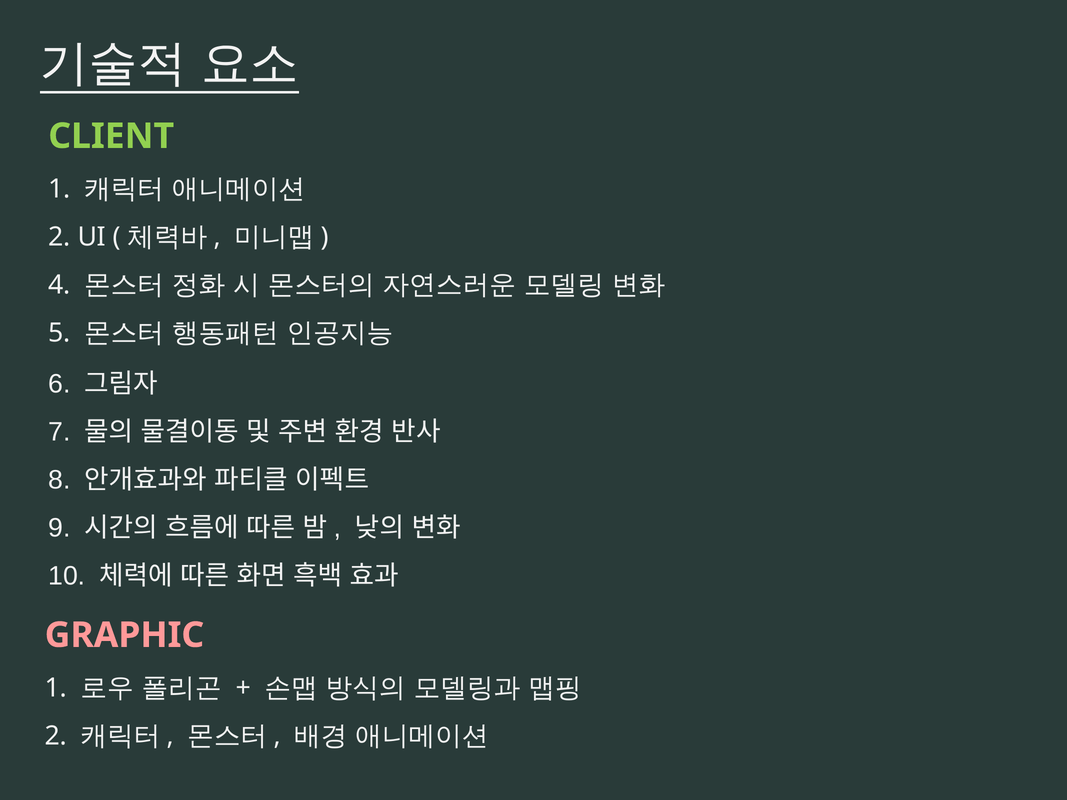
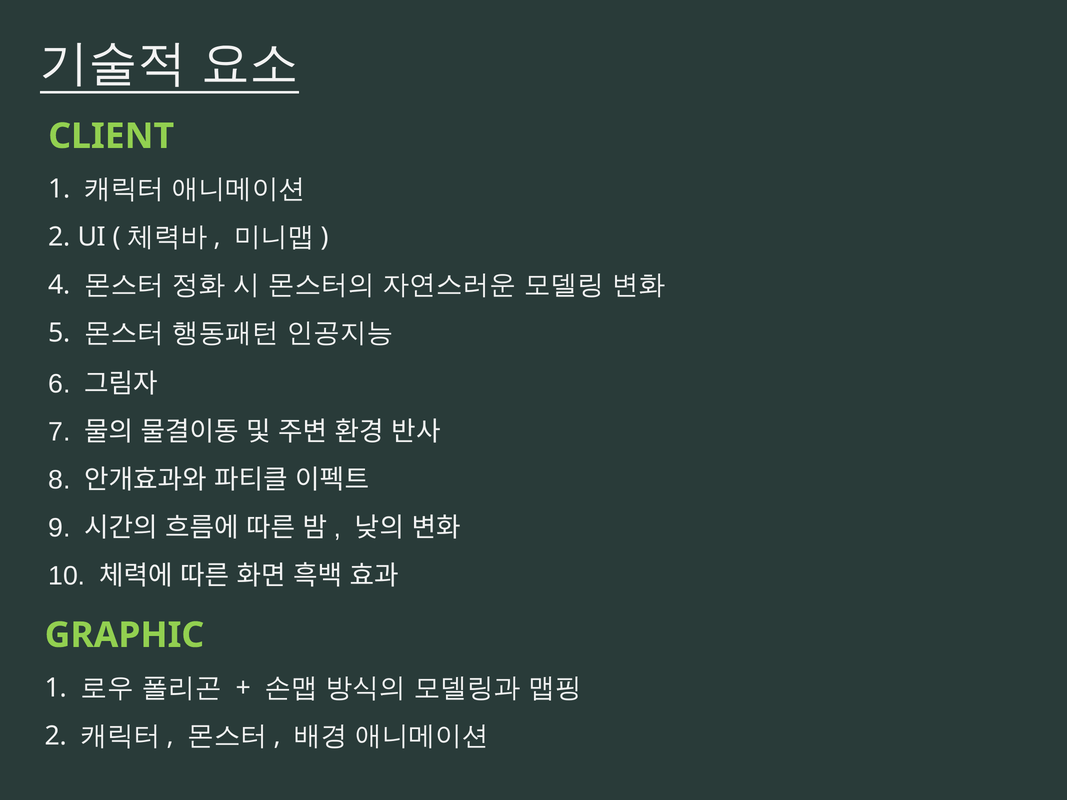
GRAPHIC colour: pink -> light green
